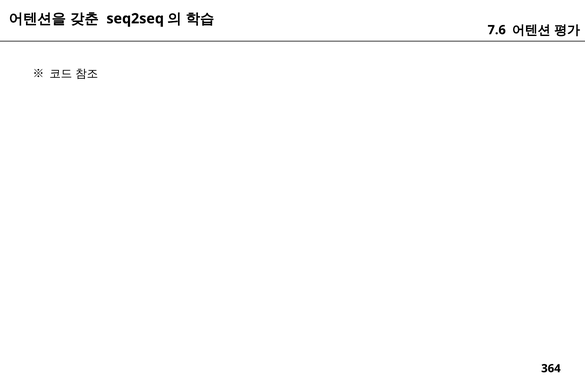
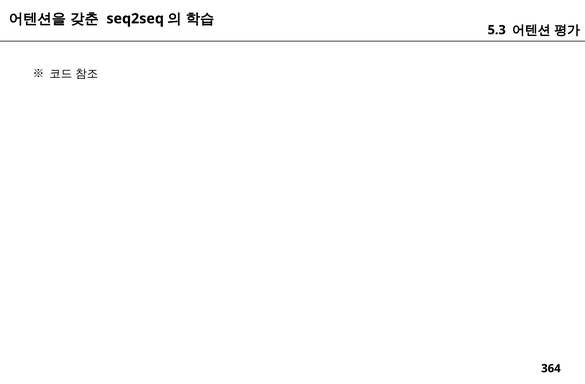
7.6: 7.6 -> 5.3
